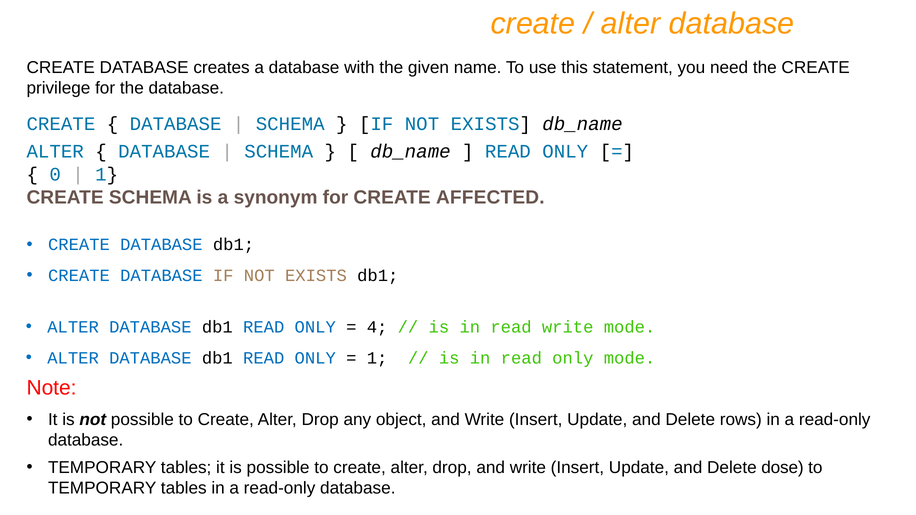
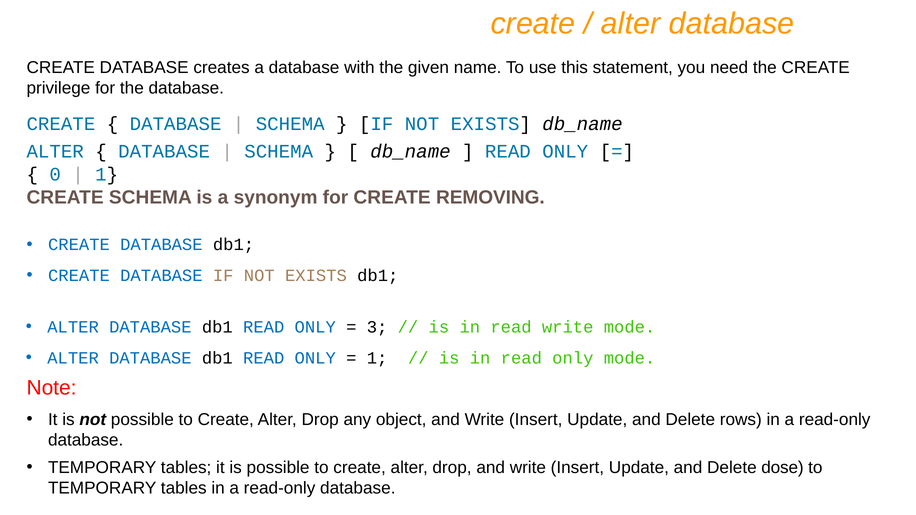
AFFECTED: AFFECTED -> REMOVING
4: 4 -> 3
